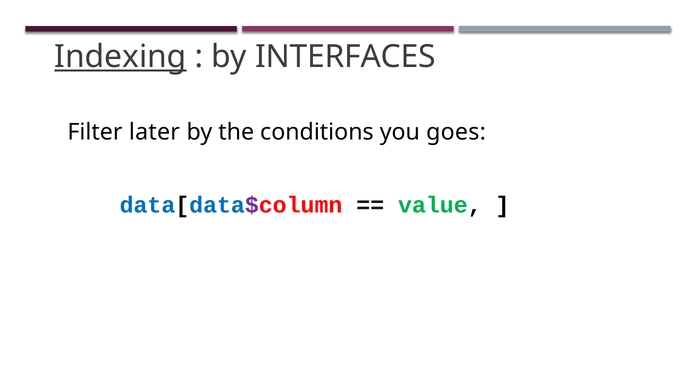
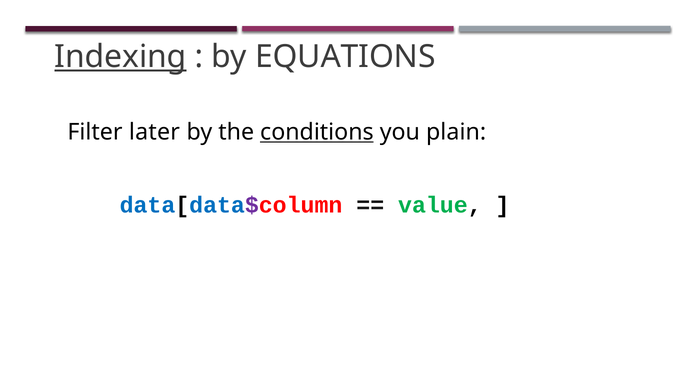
INTERFACES: INTERFACES -> EQUATIONS
conditions underline: none -> present
goes: goes -> plain
